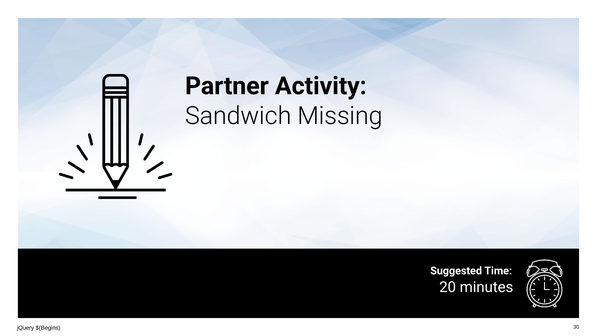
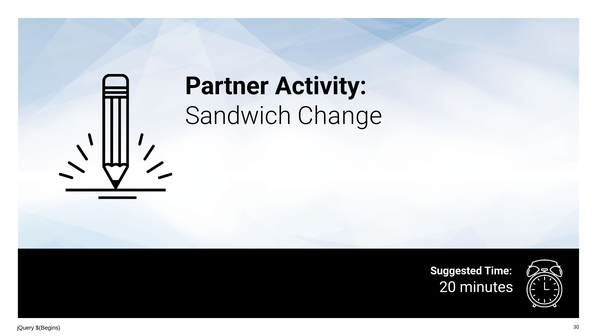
Missing: Missing -> Change
